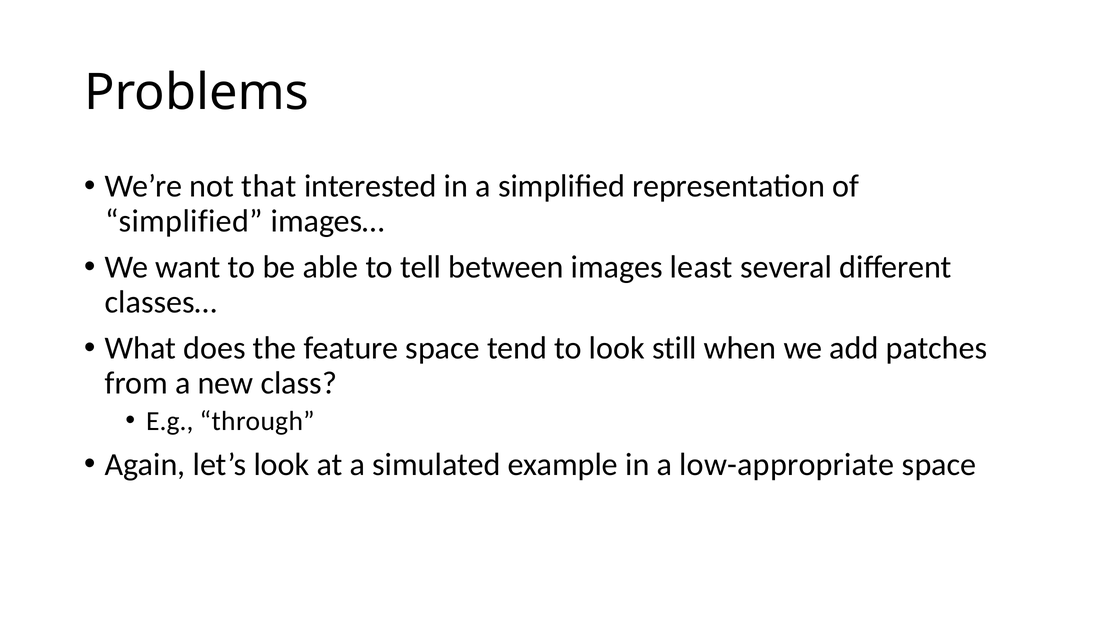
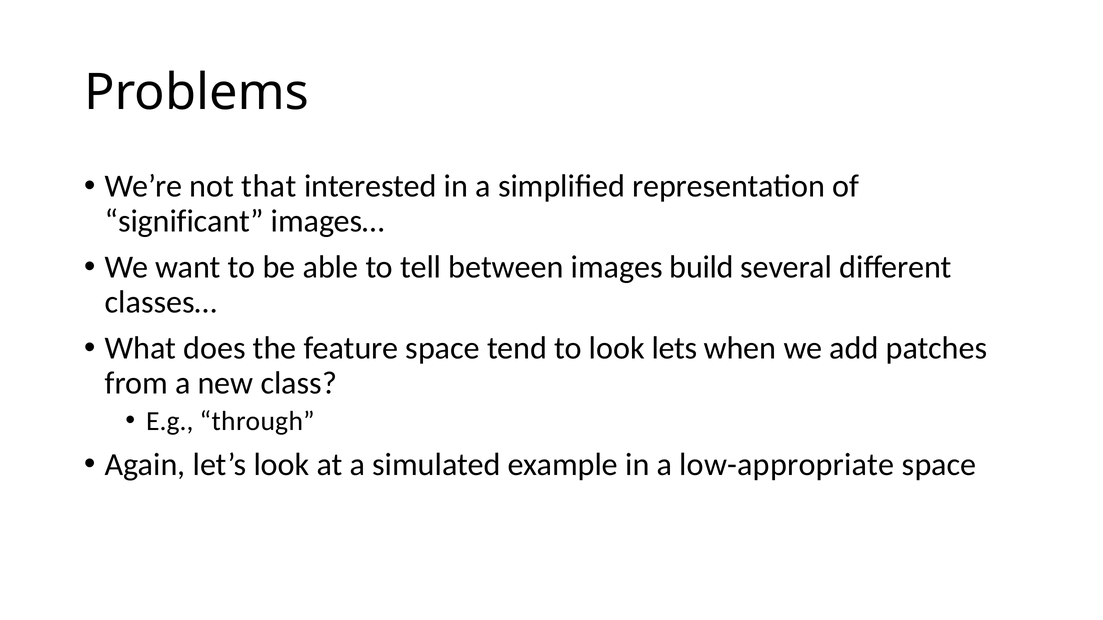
simplified at (184, 221): simplified -> significant
least: least -> build
still: still -> lets
